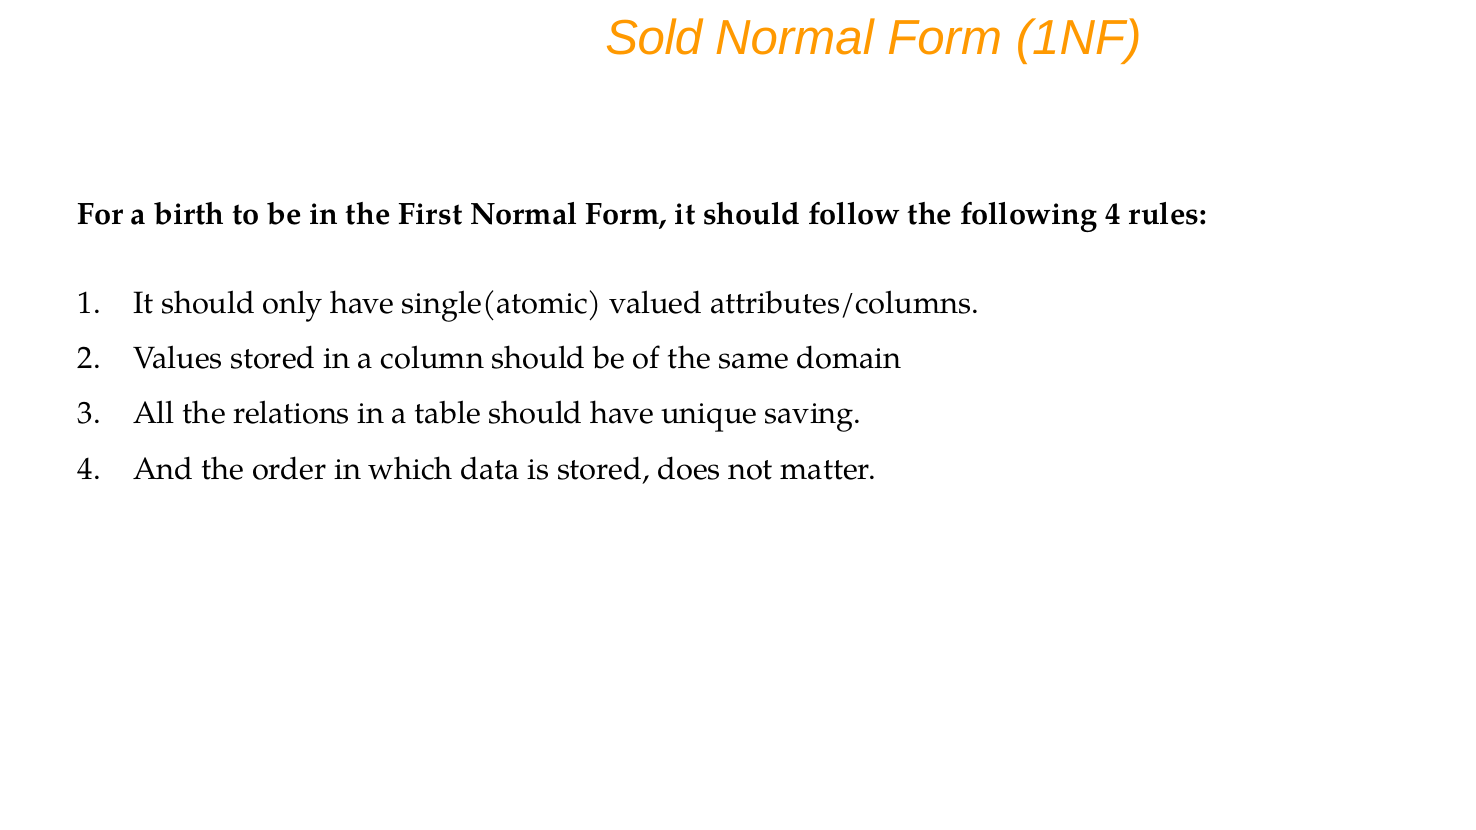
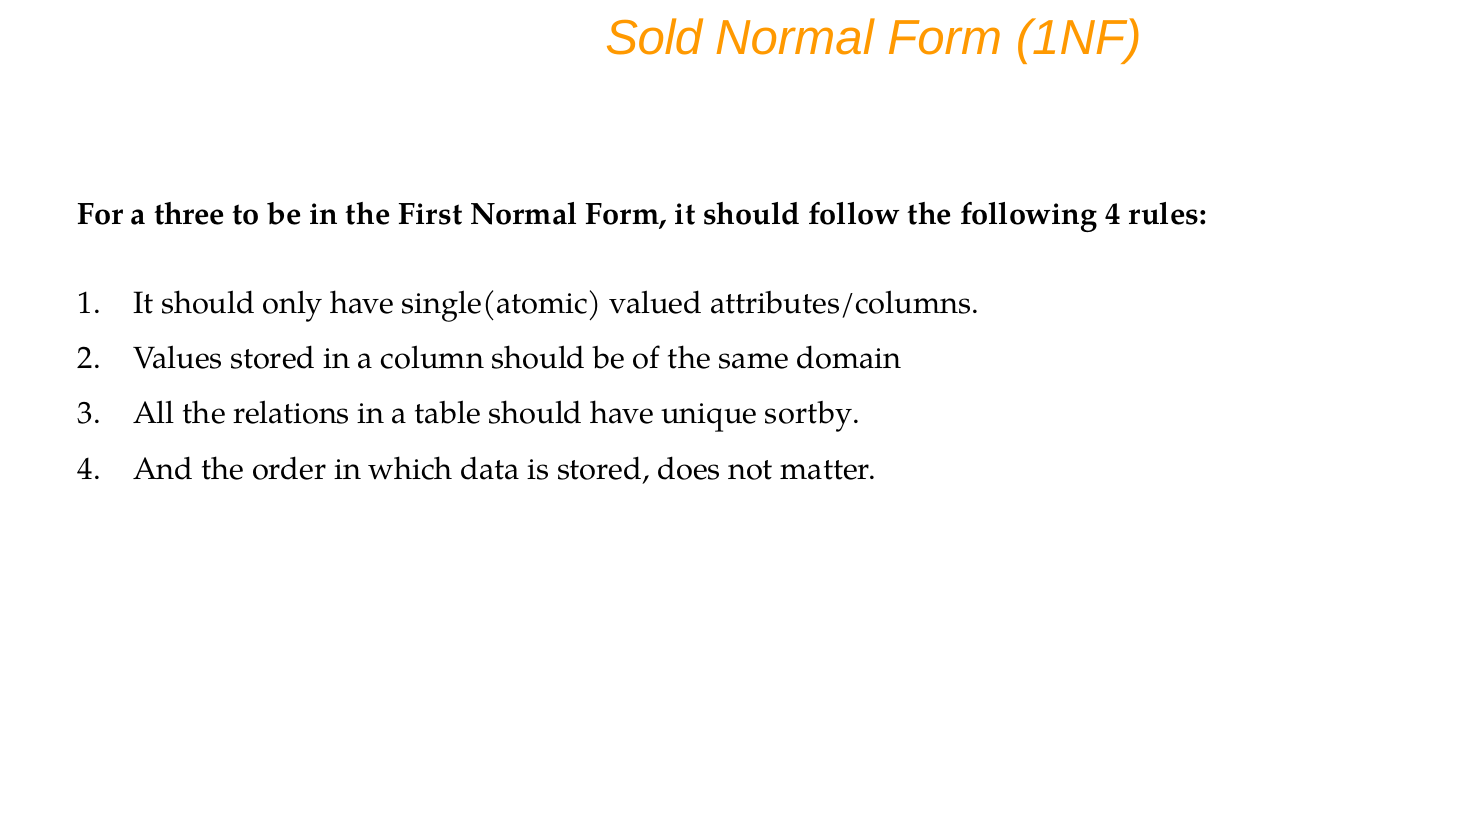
birth: birth -> three
saving: saving -> sortby
